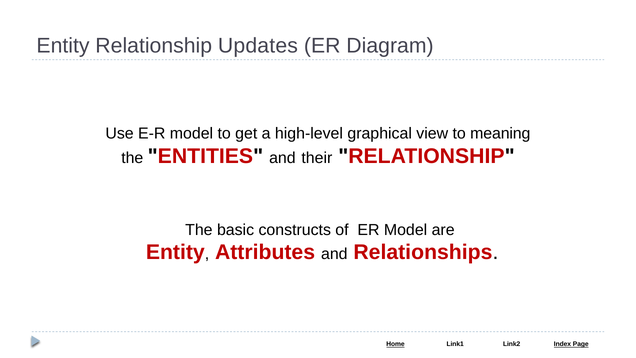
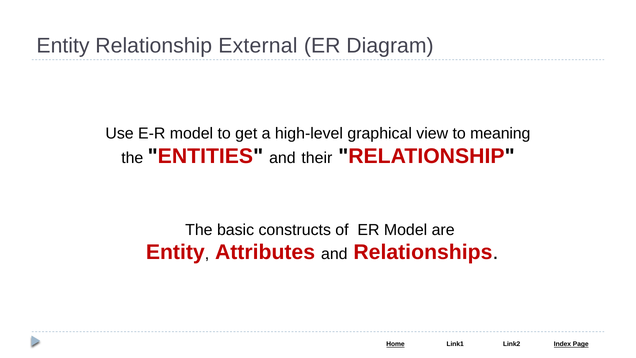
Updates: Updates -> External
